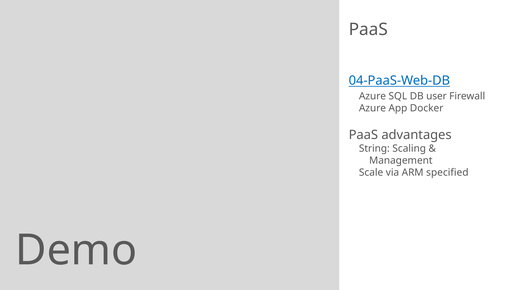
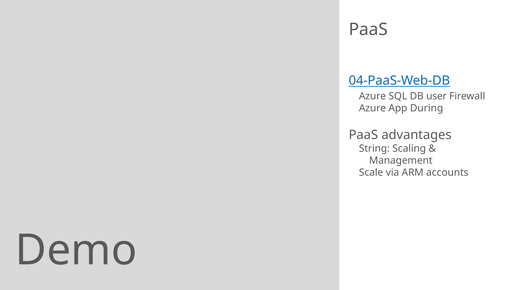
Docker: Docker -> During
specified: specified -> accounts
